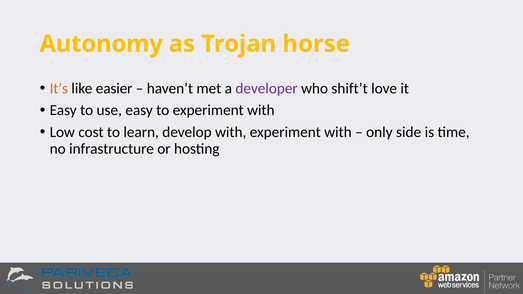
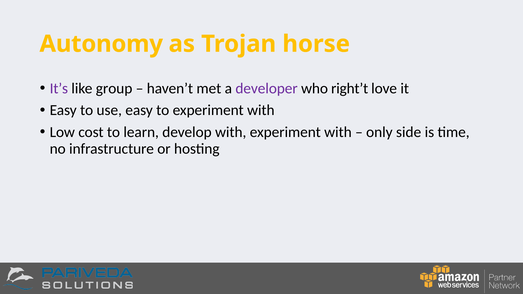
It’s colour: orange -> purple
easier: easier -> group
shift’t: shift’t -> right’t
